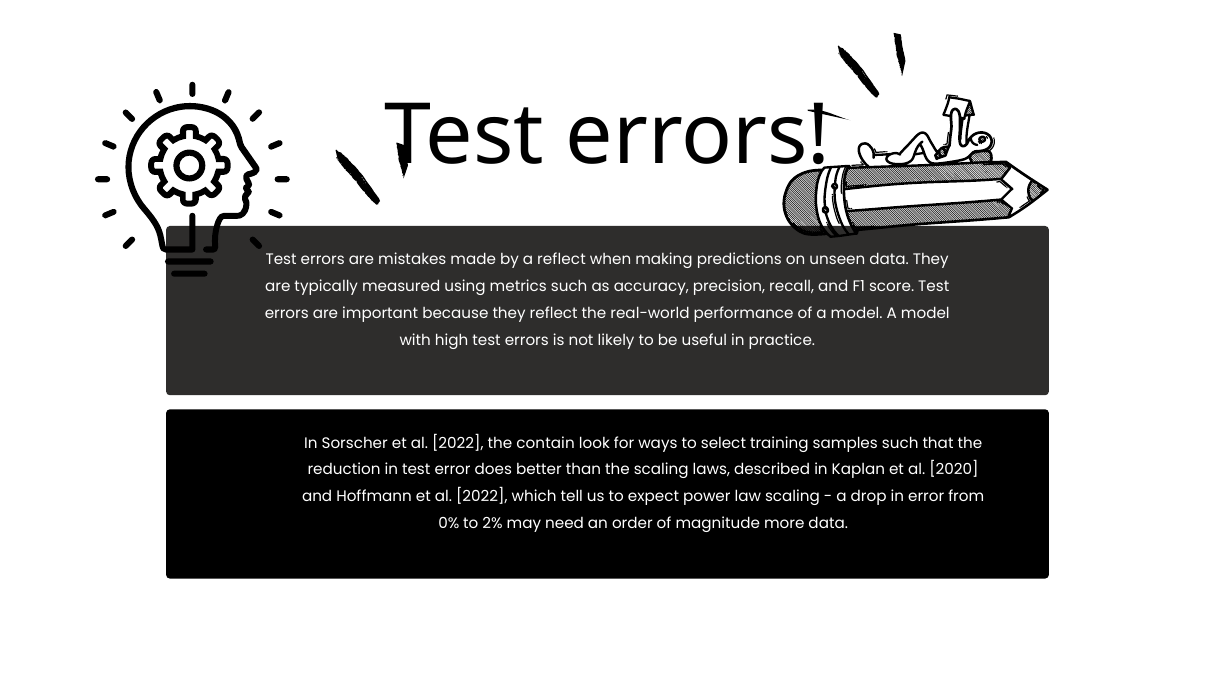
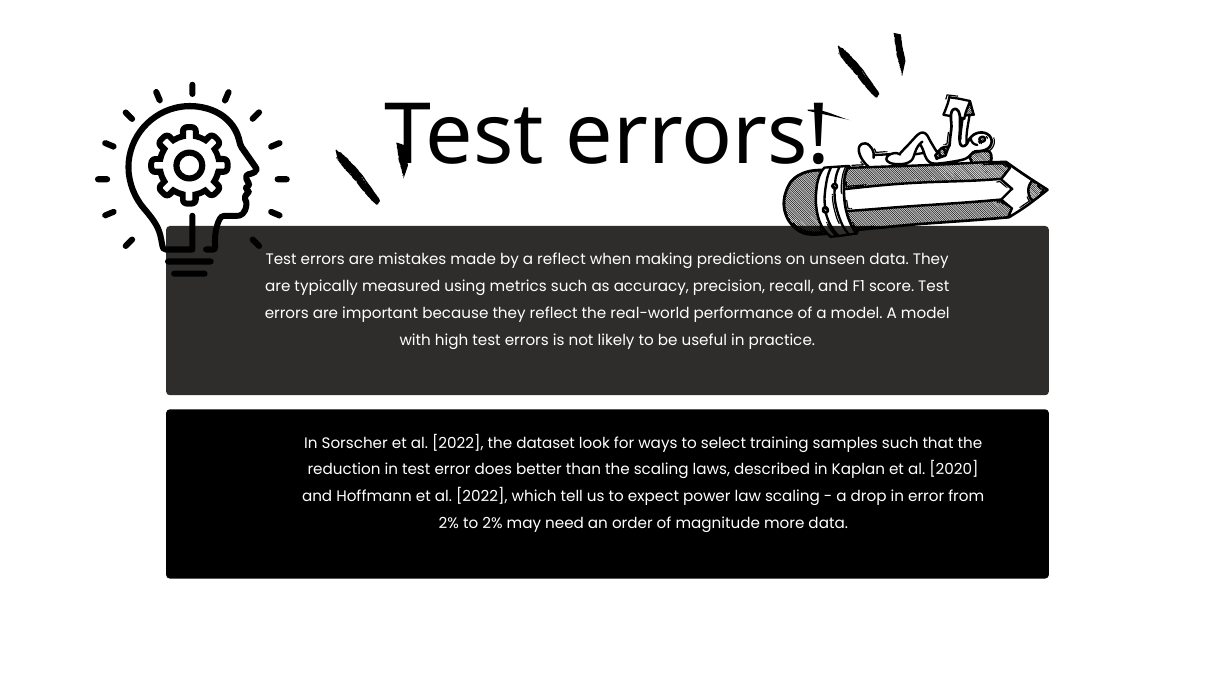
contain: contain -> dataset
0% at (449, 523): 0% -> 2%
